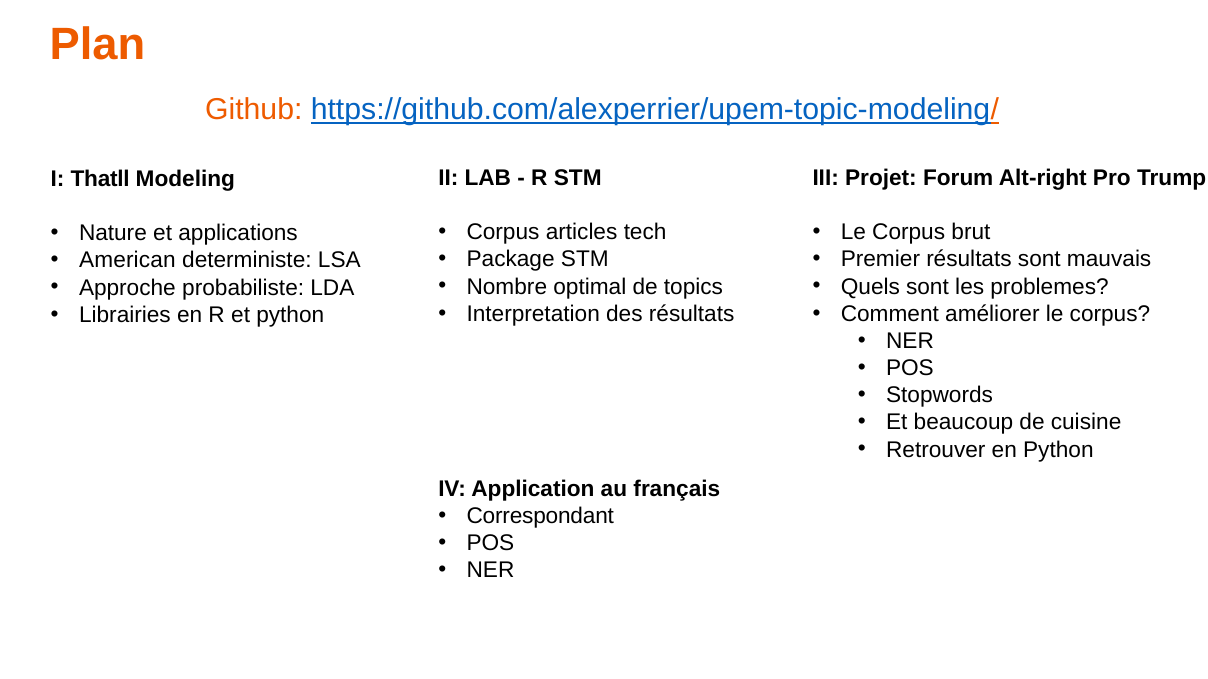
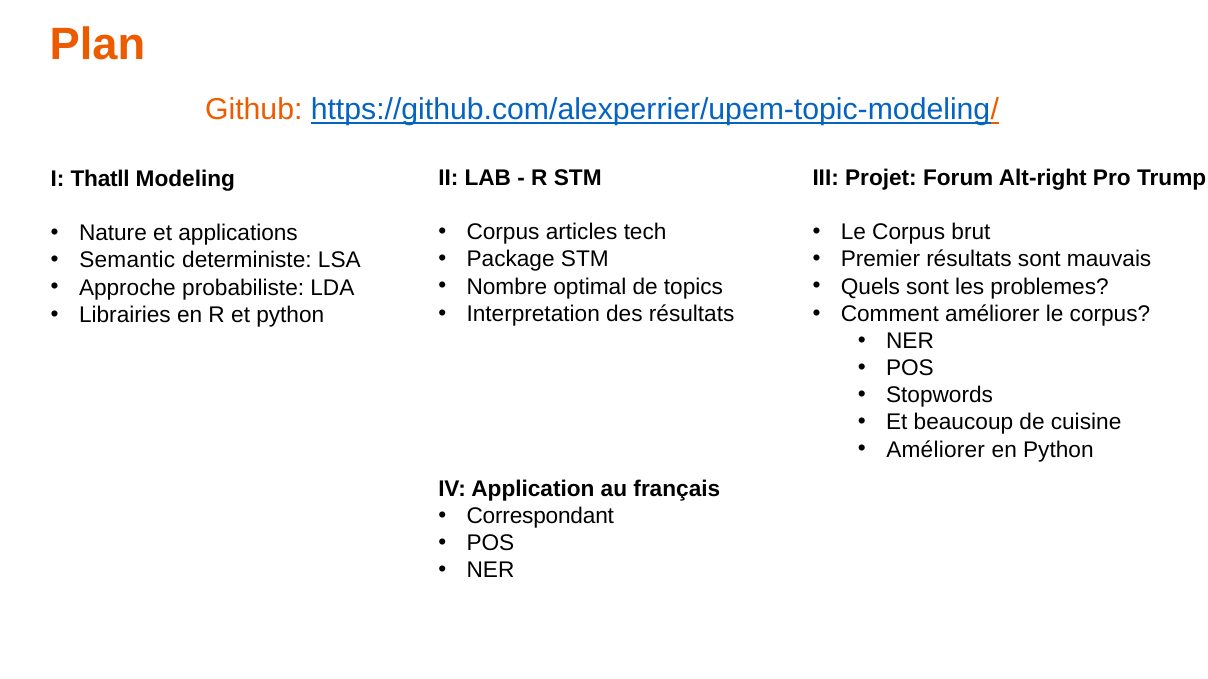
American: American -> Semantic
Retrouver at (936, 450): Retrouver -> Améliorer
